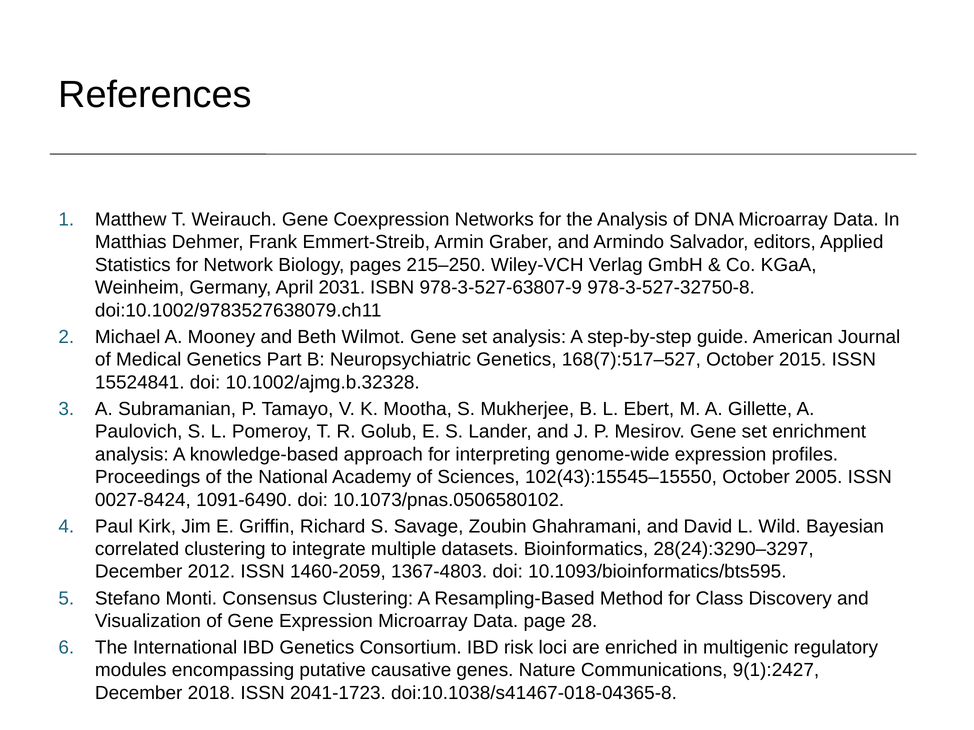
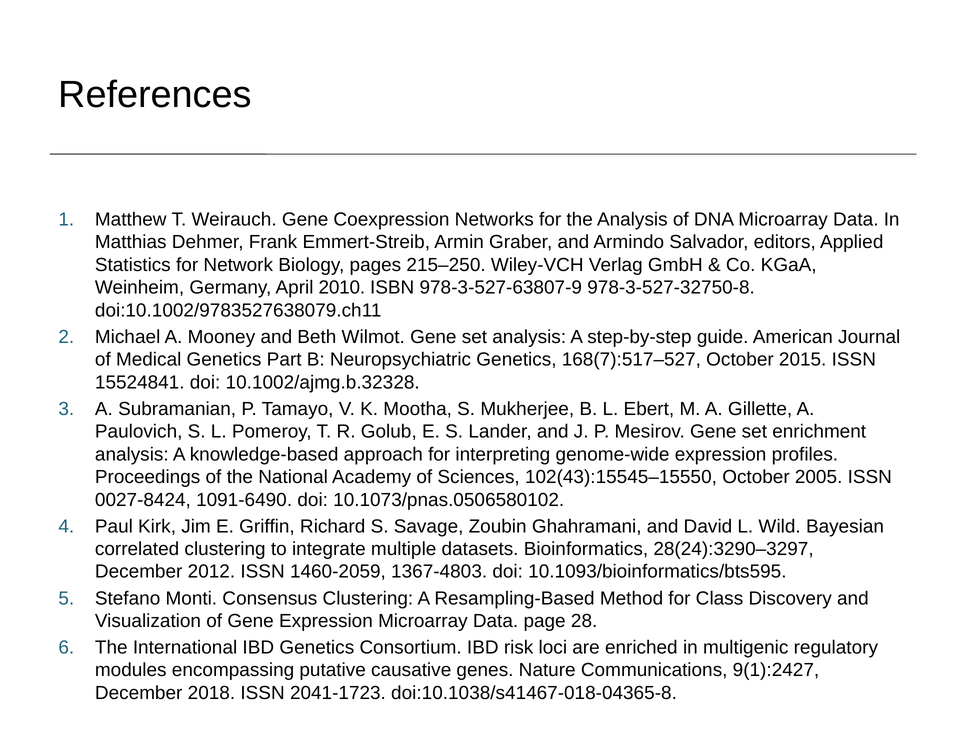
2031: 2031 -> 2010
